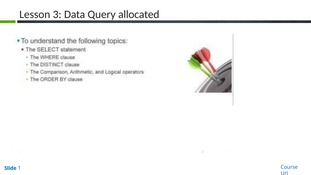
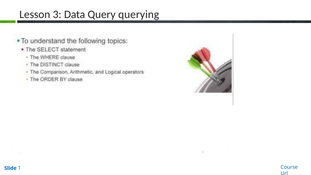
allocated: allocated -> querying
